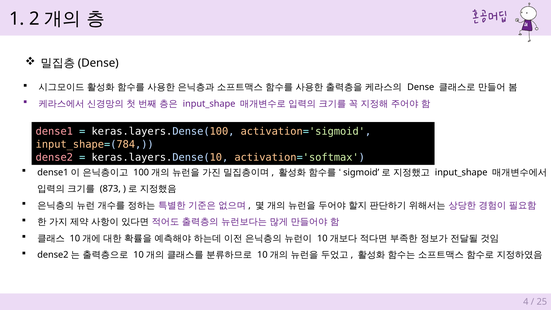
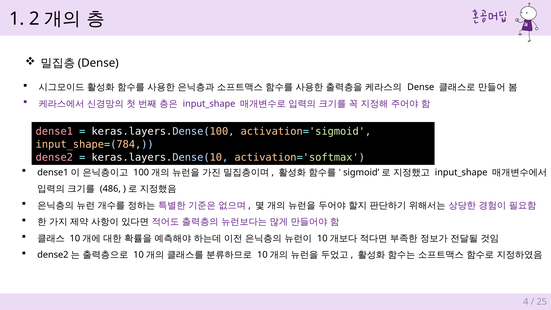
873: 873 -> 486
